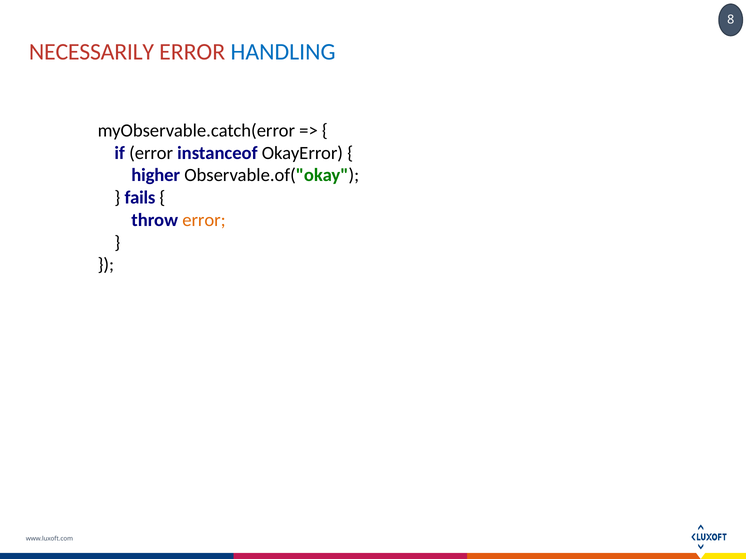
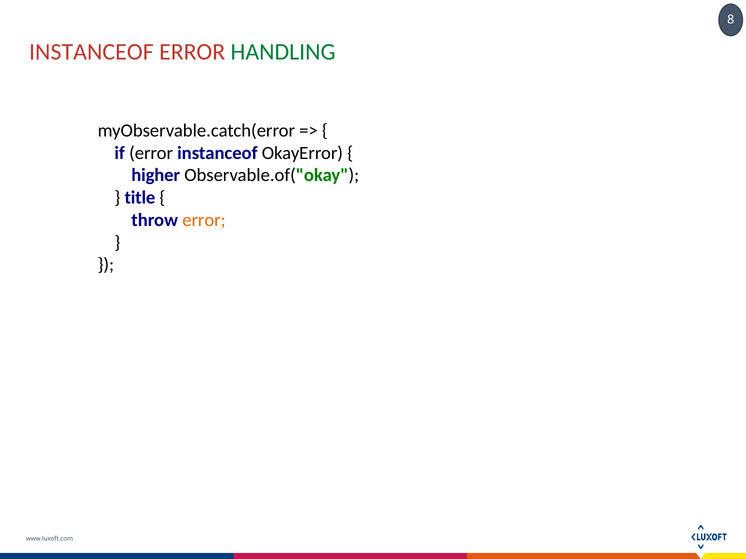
NECESSARILY at (92, 52): NECESSARILY -> INSTANCEOF
HANDLING colour: blue -> green
fails: fails -> title
